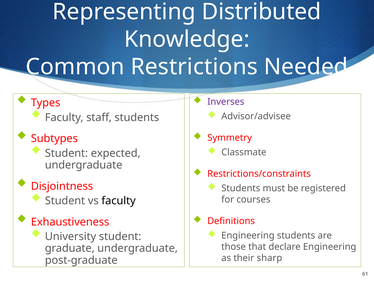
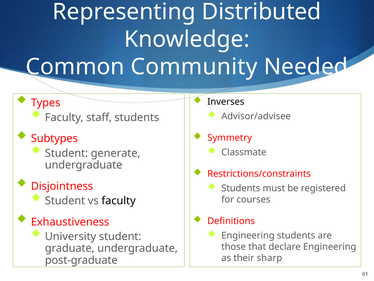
Restrictions: Restrictions -> Community
Inverses colour: purple -> black
expected: expected -> generate
